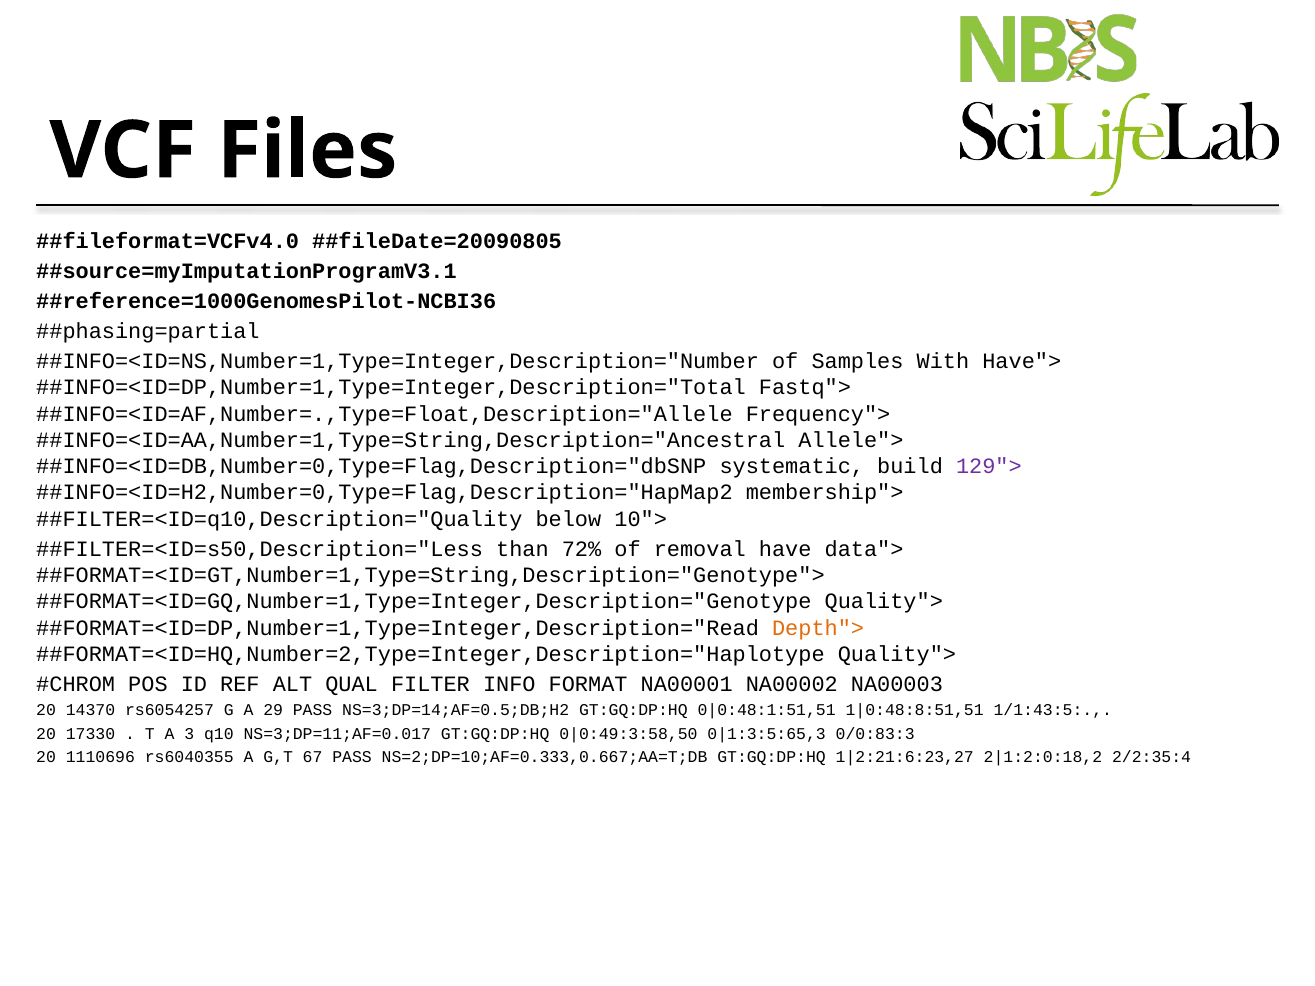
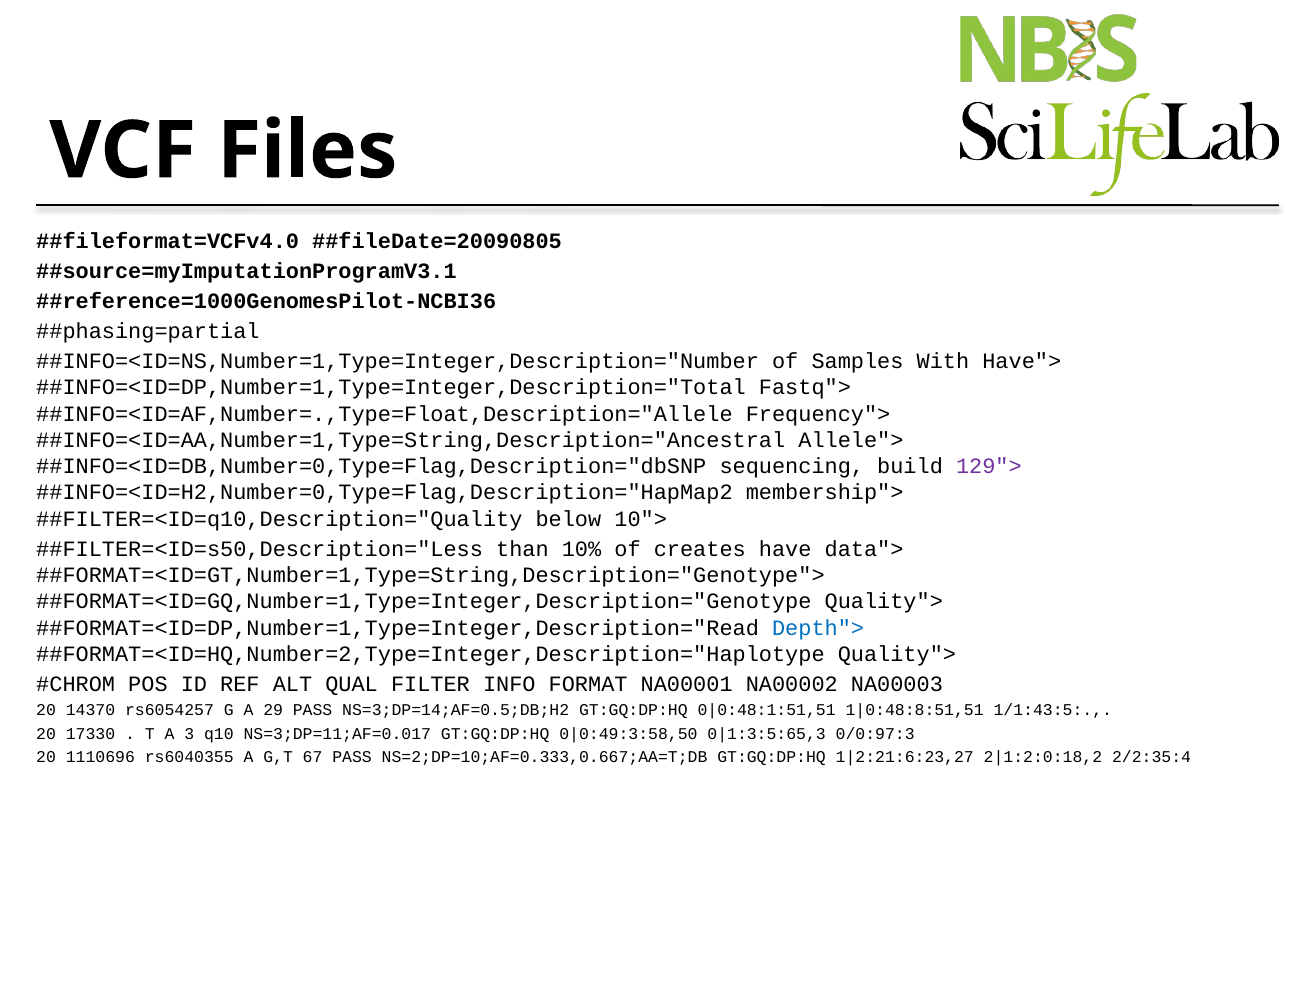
systematic: systematic -> sequencing
72%: 72% -> 10%
removal: removal -> creates
Depth"> colour: orange -> blue
0/0:83:3: 0/0:83:3 -> 0/0:97:3
